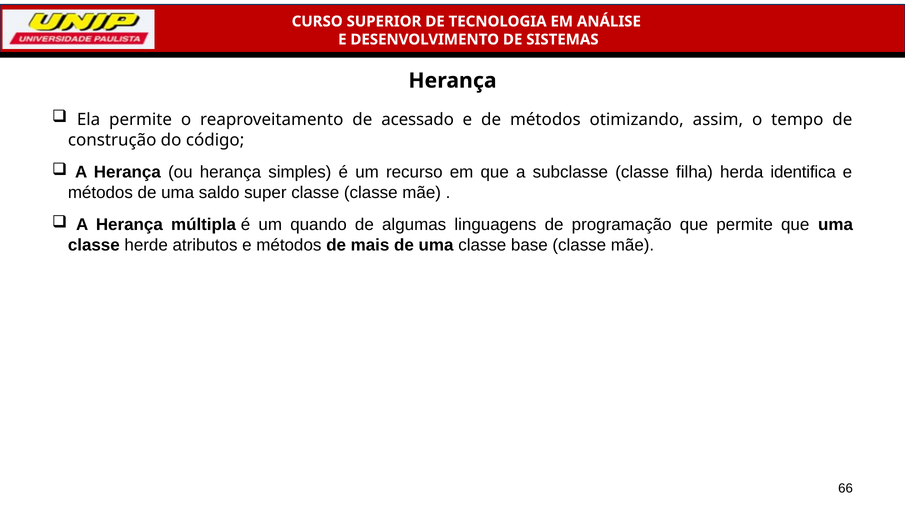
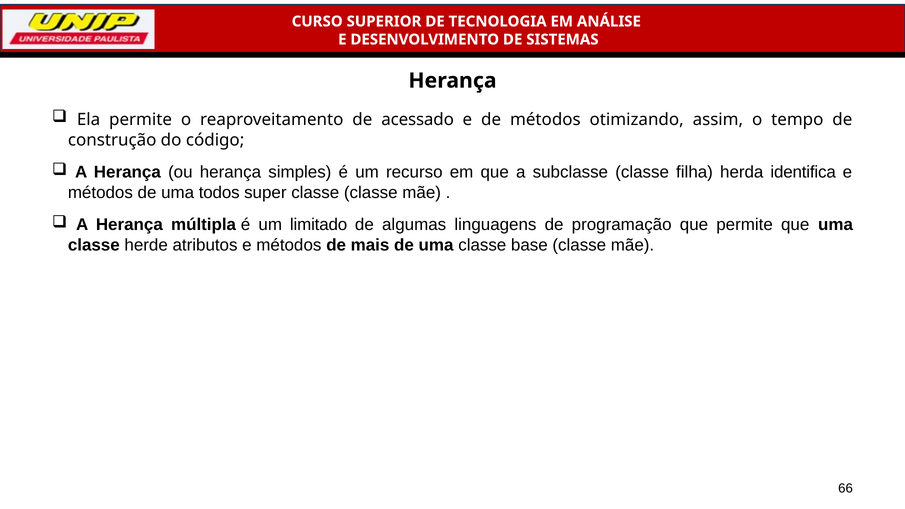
saldo: saldo -> todos
quando: quando -> limitado
